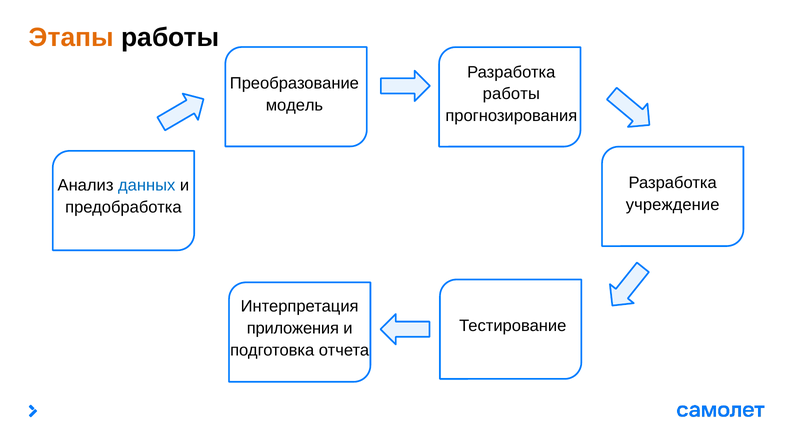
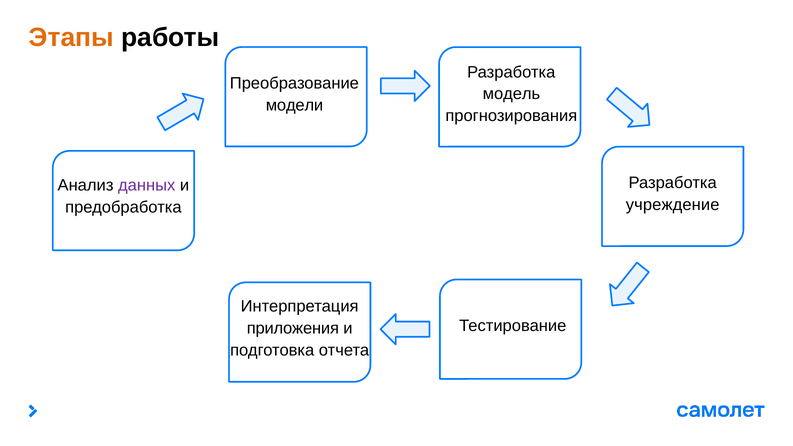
работы at (511, 94): работы -> модель
модель: модель -> модели
данных colour: blue -> purple
